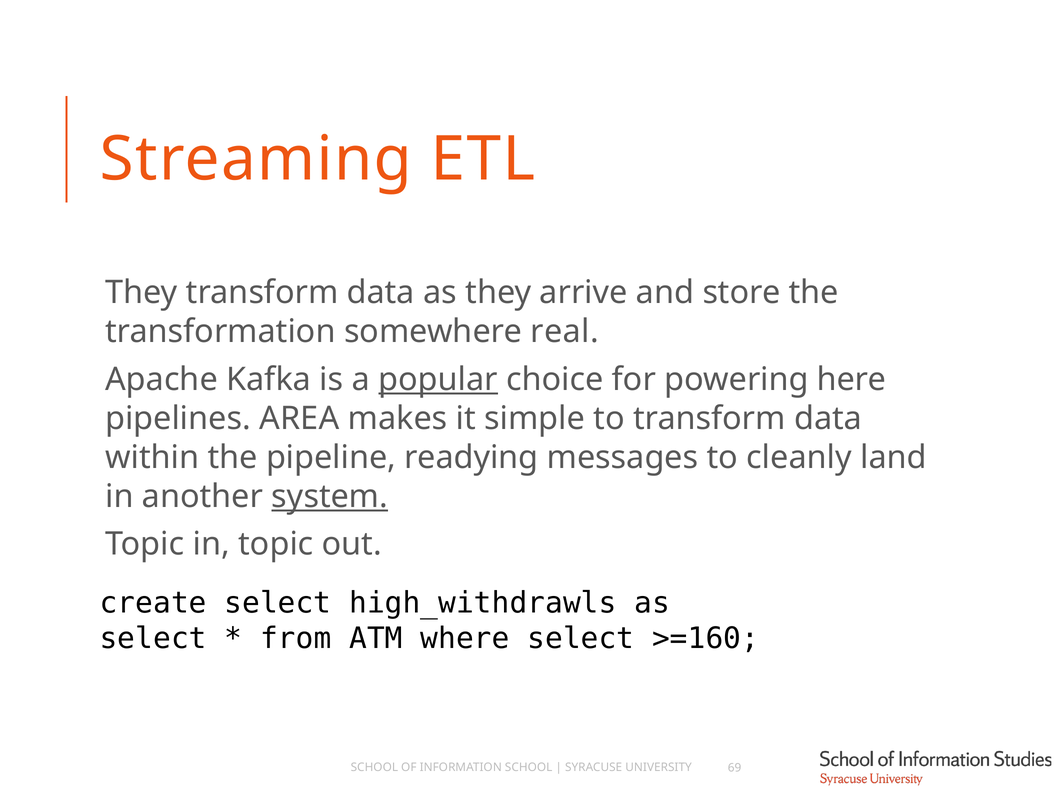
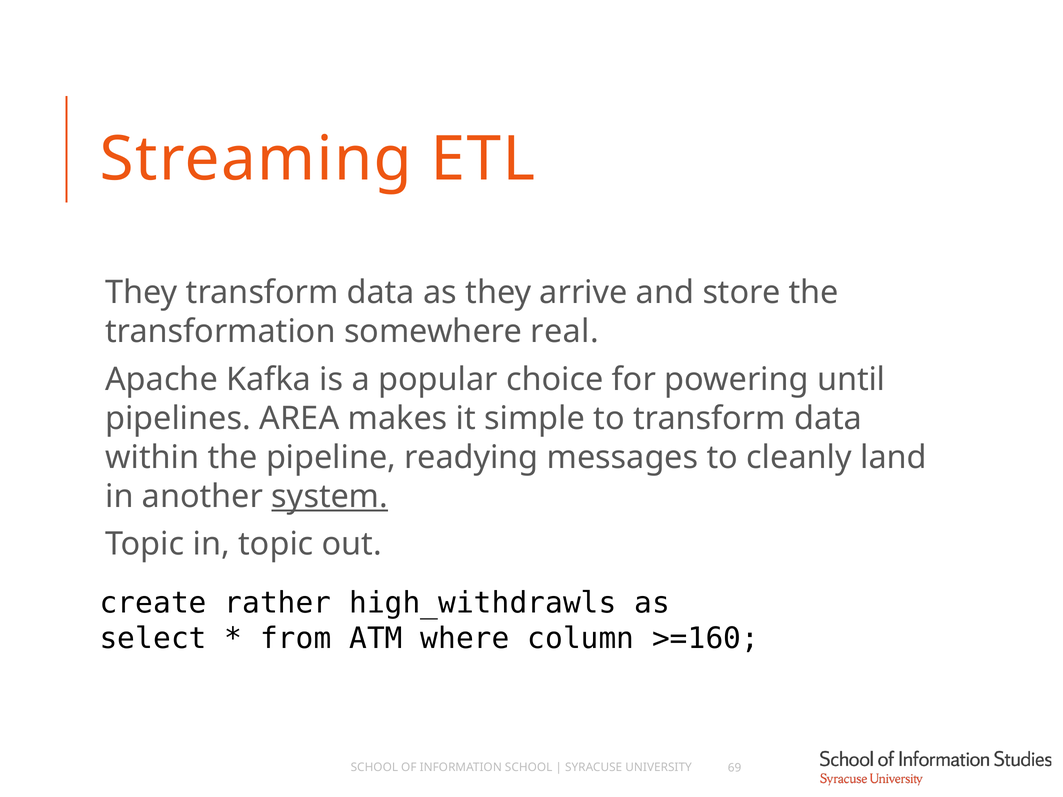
popular underline: present -> none
here: here -> until
create select: select -> rather
where select: select -> column
